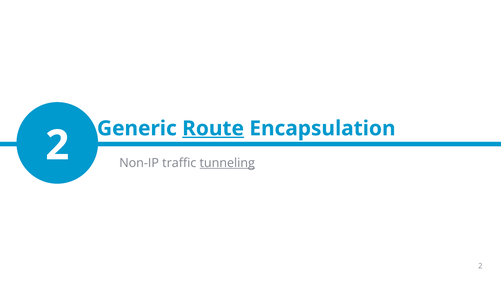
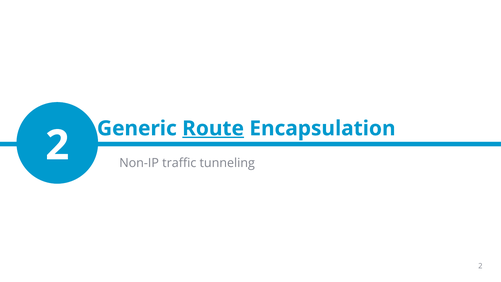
tunneling underline: present -> none
